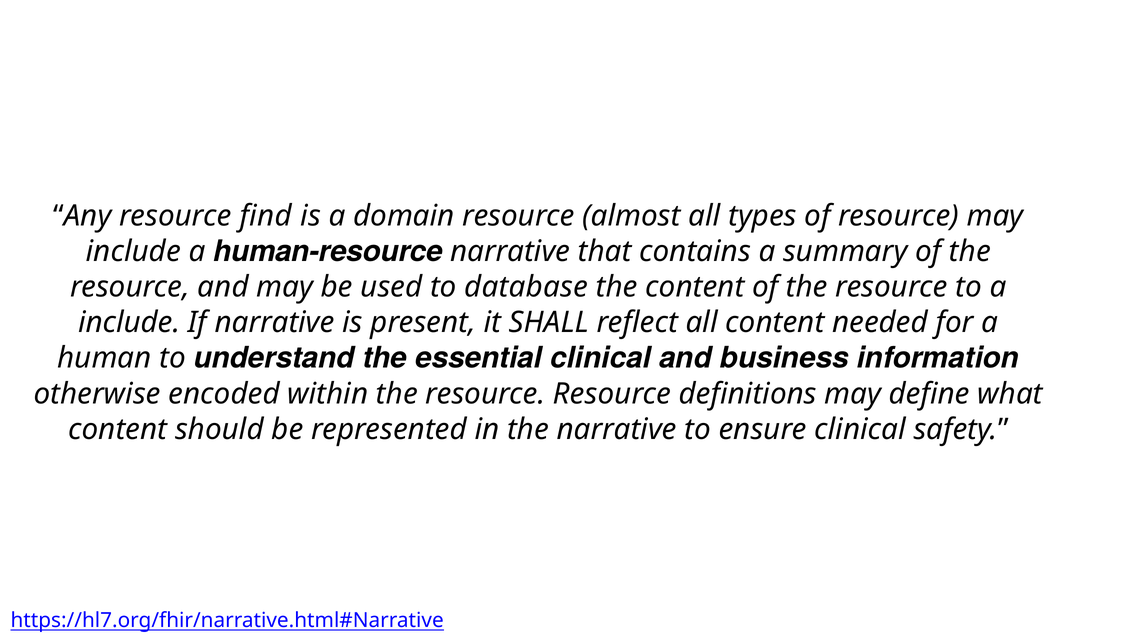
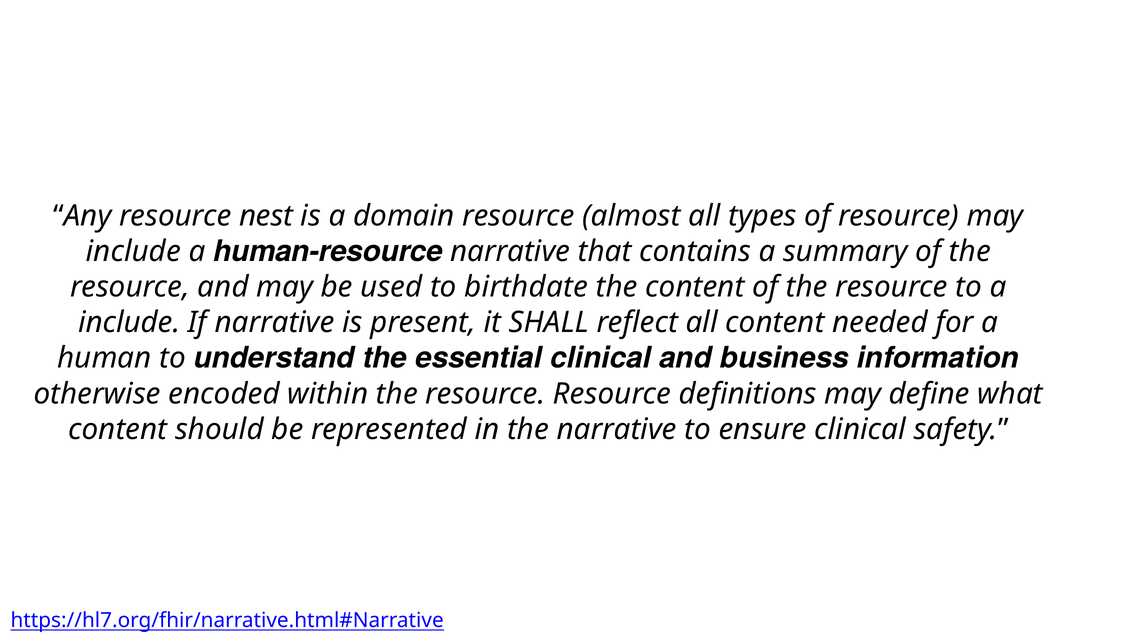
find: find -> nest
database: database -> birthdate
